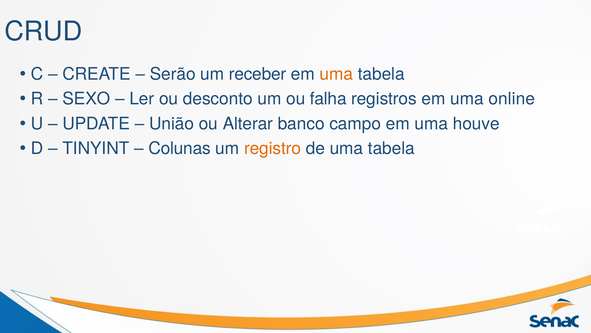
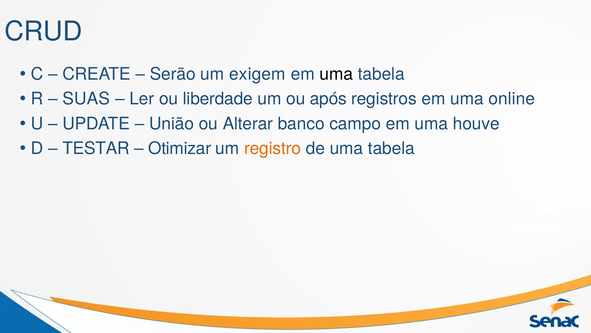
receber: receber -> exigem
uma at (336, 74) colour: orange -> black
SEXO: SEXO -> SUAS
desconto: desconto -> liberdade
falha: falha -> após
TINYINT: TINYINT -> TESTAR
Colunas: Colunas -> Otimizar
